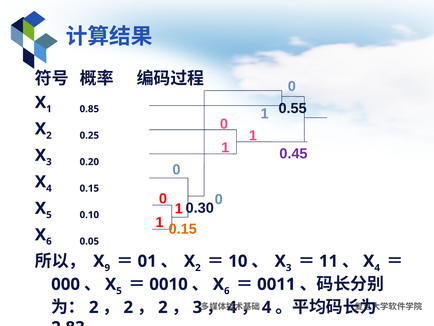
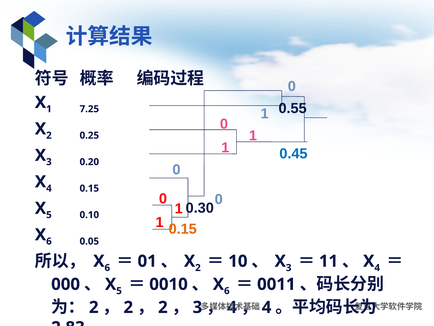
0.85: 0.85 -> 7.25
0.45 colour: purple -> blue
9 at (107, 267): 9 -> 6
